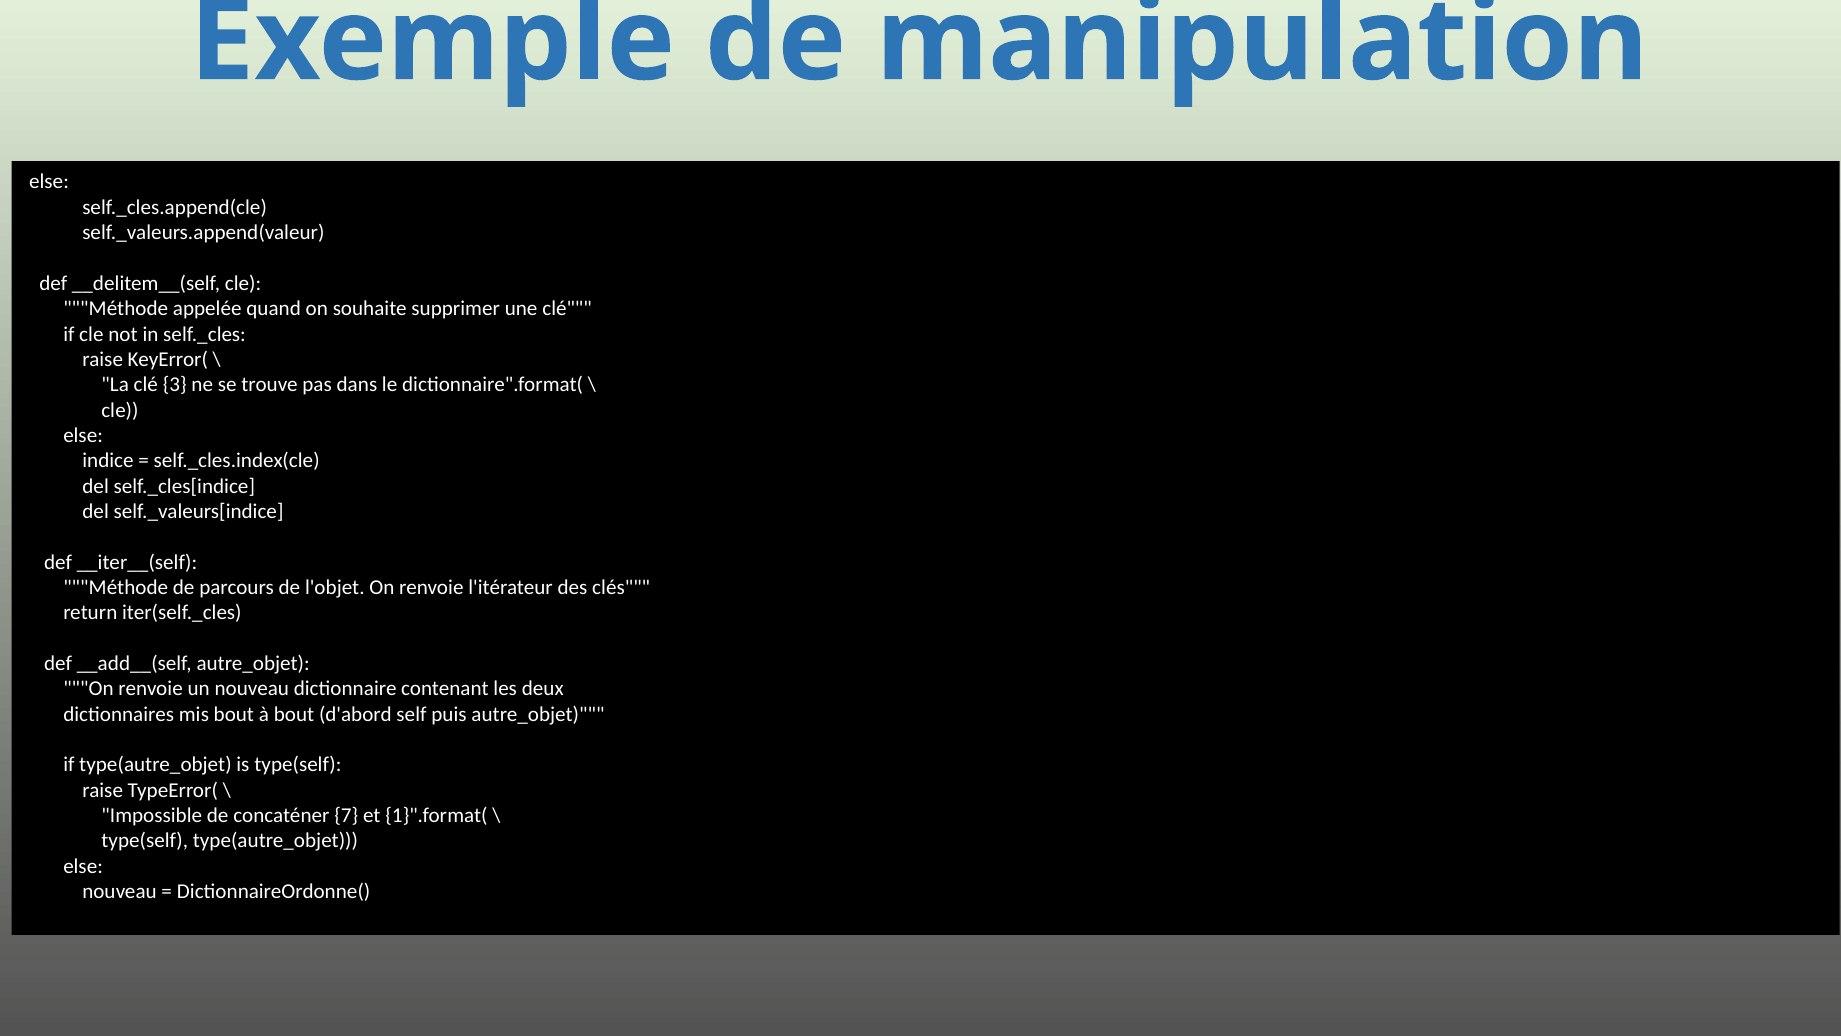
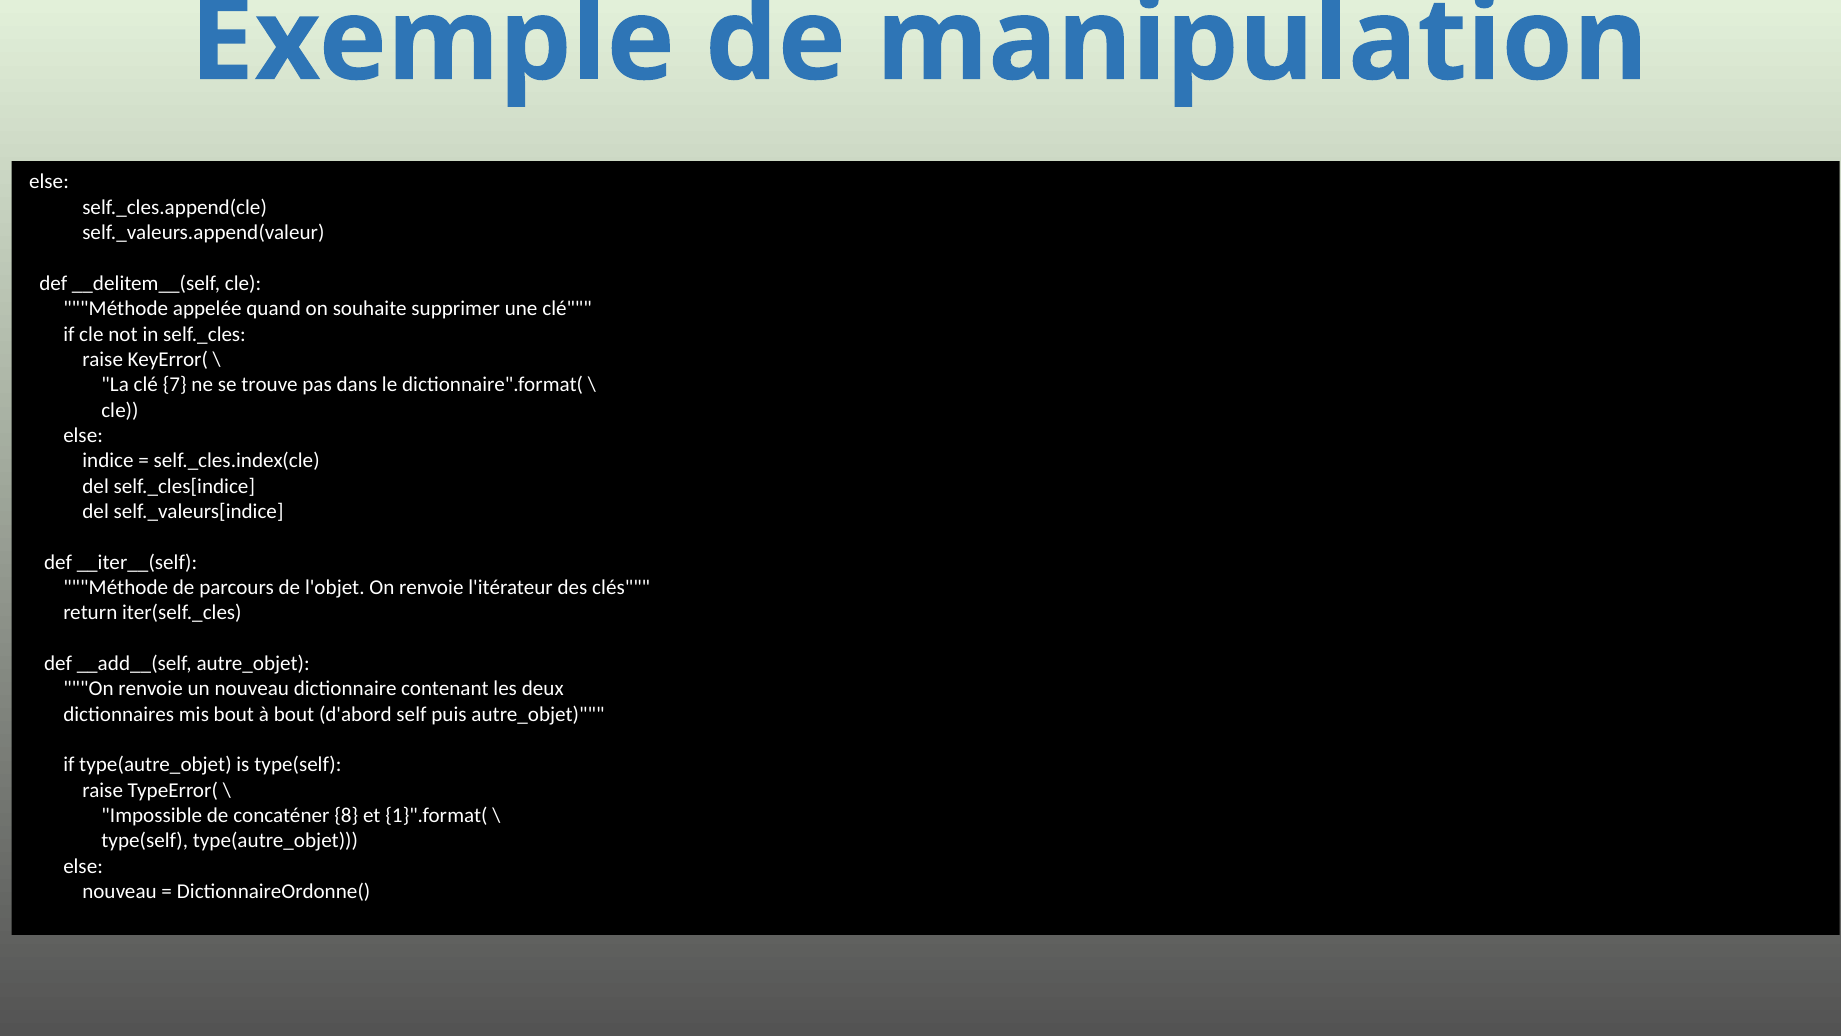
3: 3 -> 7
7: 7 -> 8
